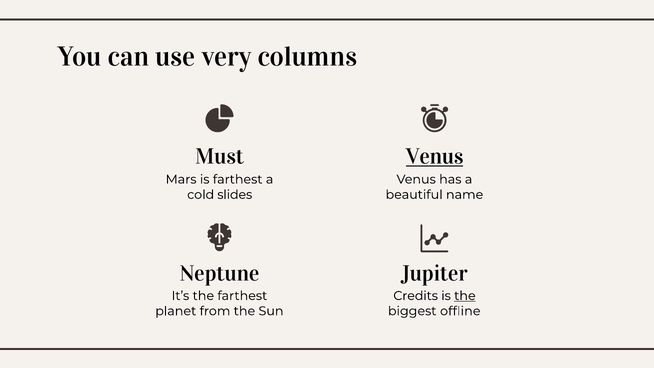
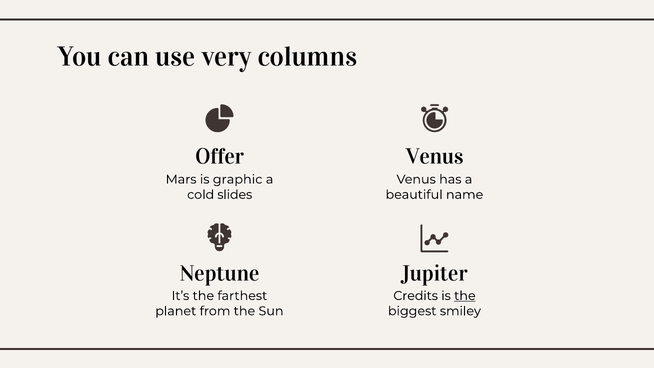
Must: Must -> Offer
Venus at (435, 157) underline: present -> none
is farthest: farthest -> graphic
offline: offline -> smiley
